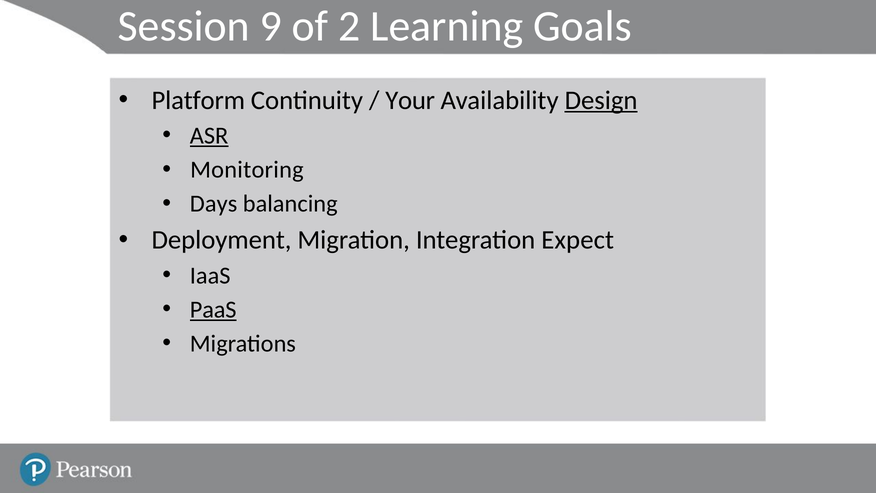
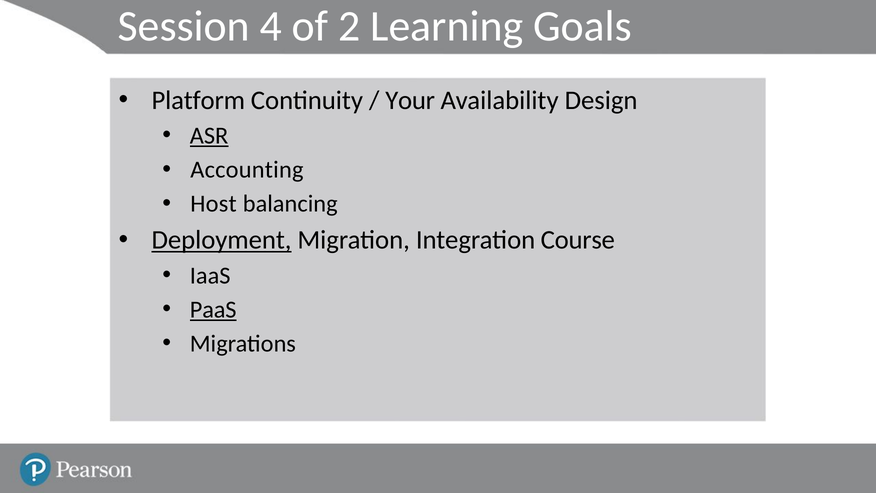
9: 9 -> 4
Design underline: present -> none
Monitoring: Monitoring -> Accounting
Days: Days -> Host
Deployment underline: none -> present
Expect: Expect -> Course
